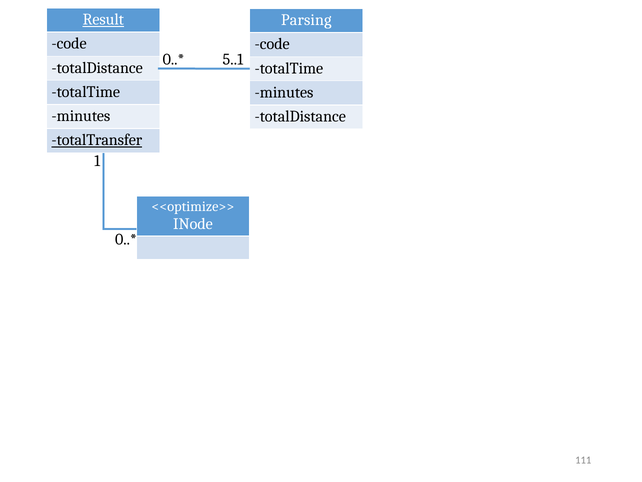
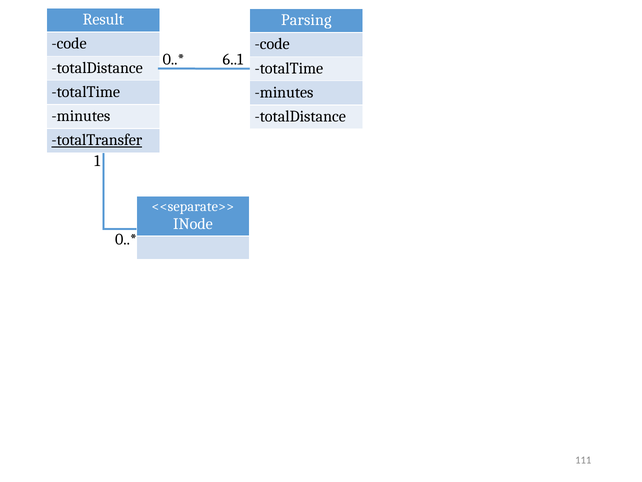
Result underline: present -> none
5..1: 5..1 -> 6..1
<<optimize>>: <<optimize>> -> <<separate>>
